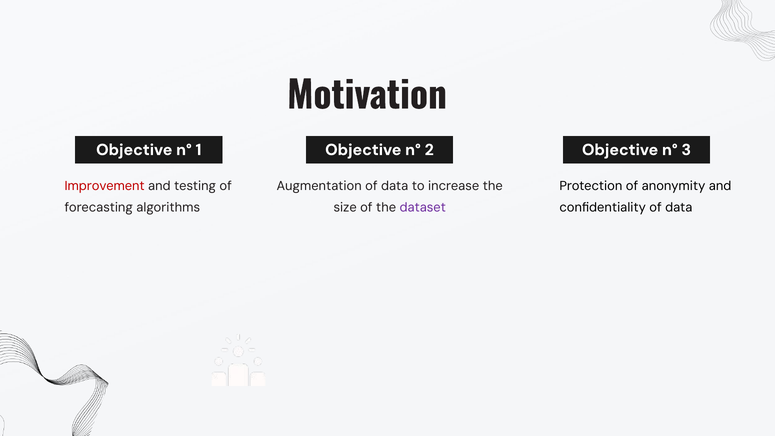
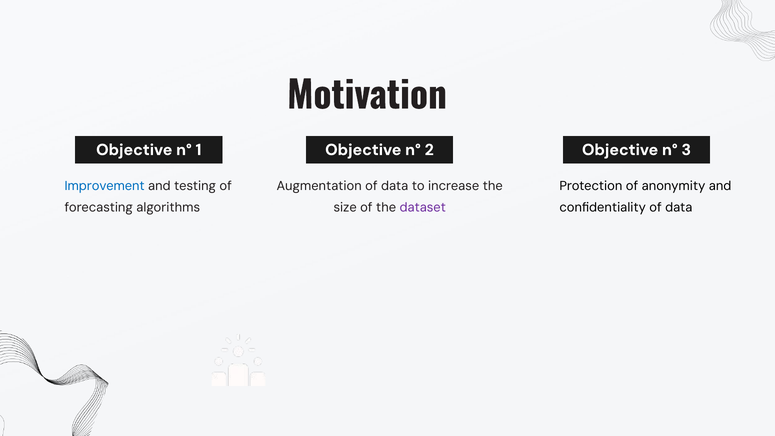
Improvement colour: red -> blue
